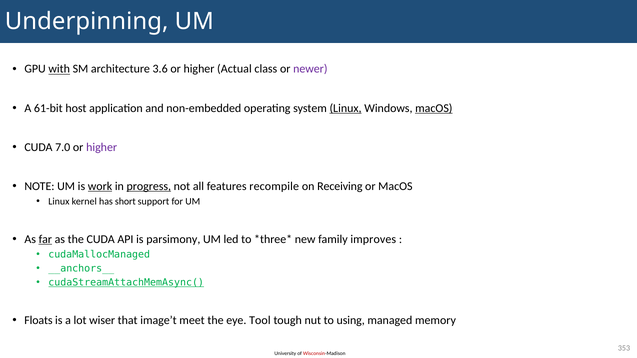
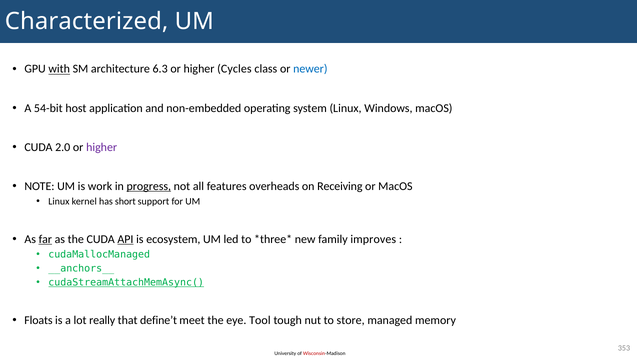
Underpinning: Underpinning -> Characterized
3.6: 3.6 -> 6.3
Actual: Actual -> Cycles
newer colour: purple -> blue
61-bit: 61-bit -> 54-bit
Linux at (346, 108) underline: present -> none
macOS at (434, 108) underline: present -> none
7.0: 7.0 -> 2.0
work underline: present -> none
recompile: recompile -> overheads
API underline: none -> present
parsimony: parsimony -> ecosystem
wiser: wiser -> really
image’t: image’t -> define’t
using: using -> store
